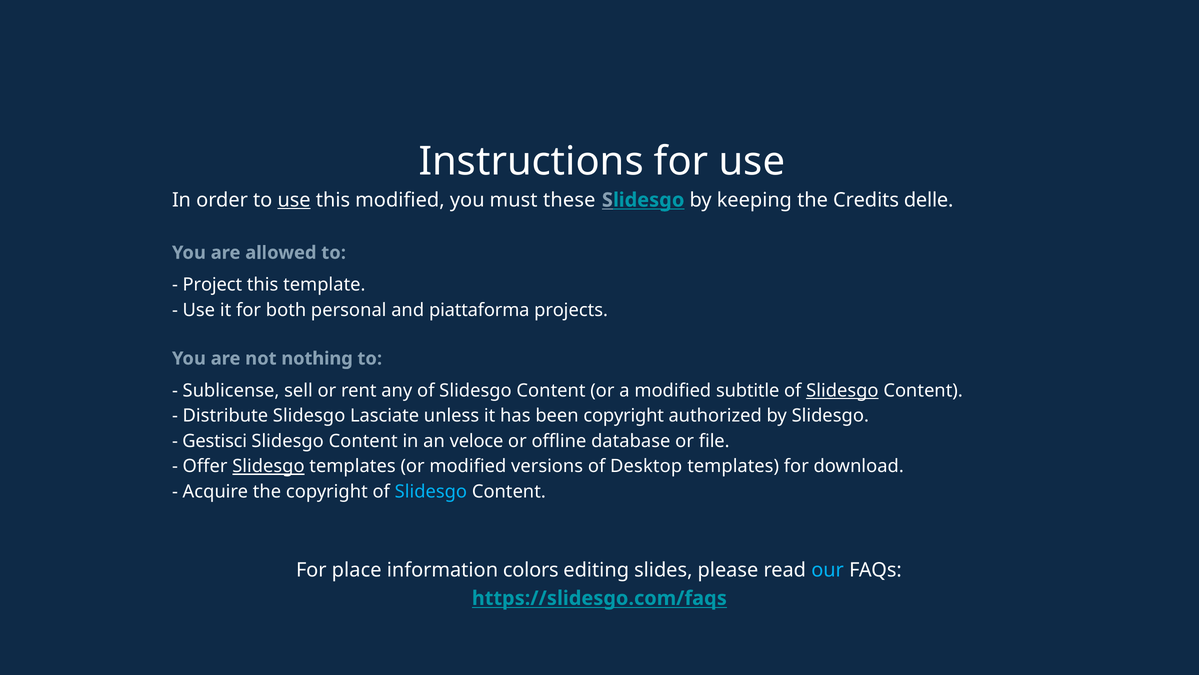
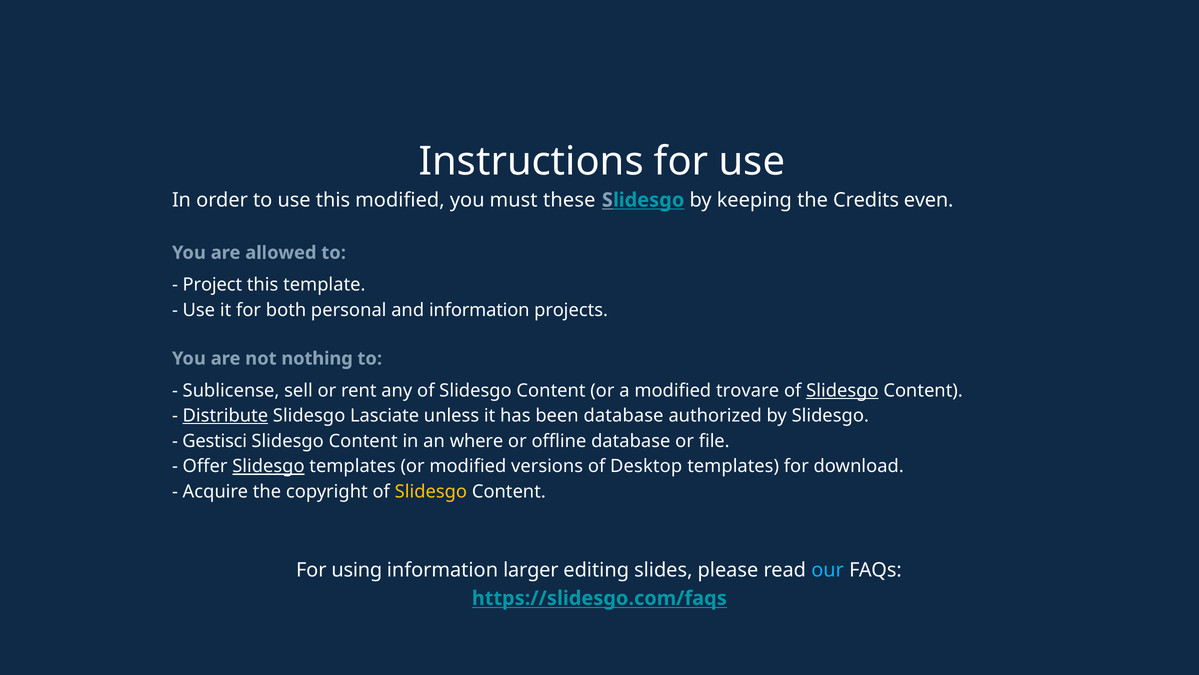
use at (294, 200) underline: present -> none
delle: delle -> even
and piattaforma: piattaforma -> information
subtitle: subtitle -> trovare
Distribute underline: none -> present
been copyright: copyright -> database
veloce: veloce -> where
Slidesgo at (431, 491) colour: light blue -> yellow
place: place -> using
colors: colors -> larger
